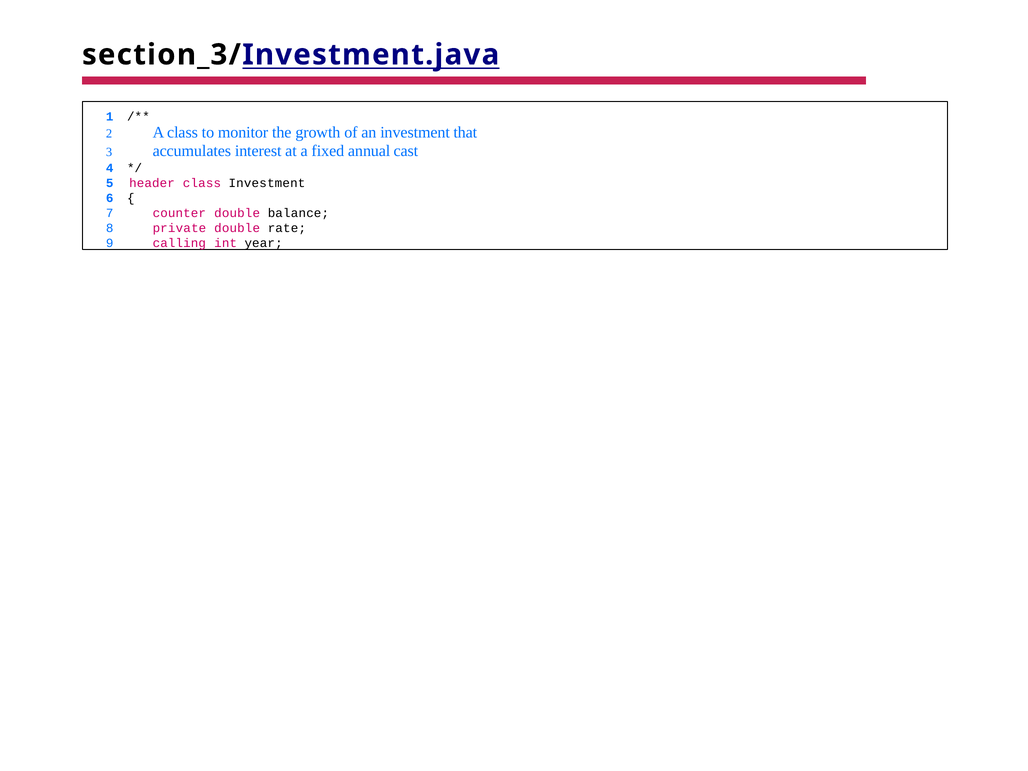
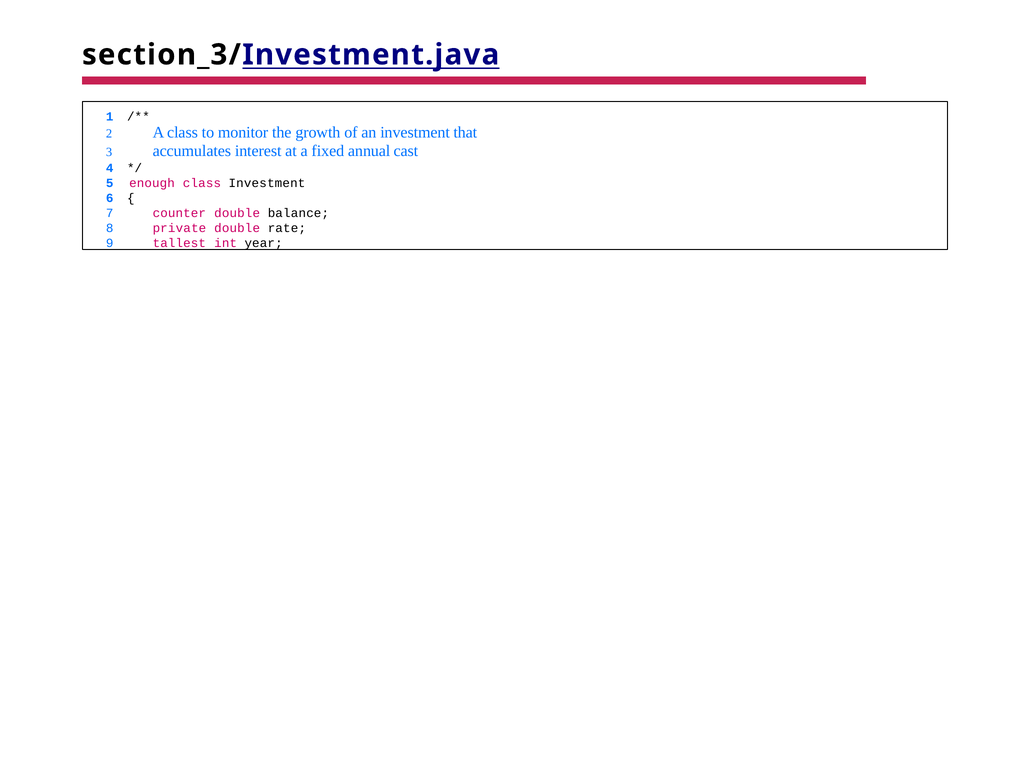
header: header -> enough
calling: calling -> tallest
